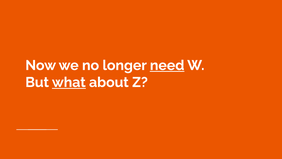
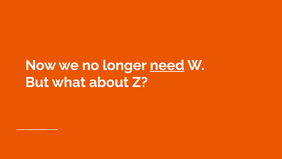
what underline: present -> none
